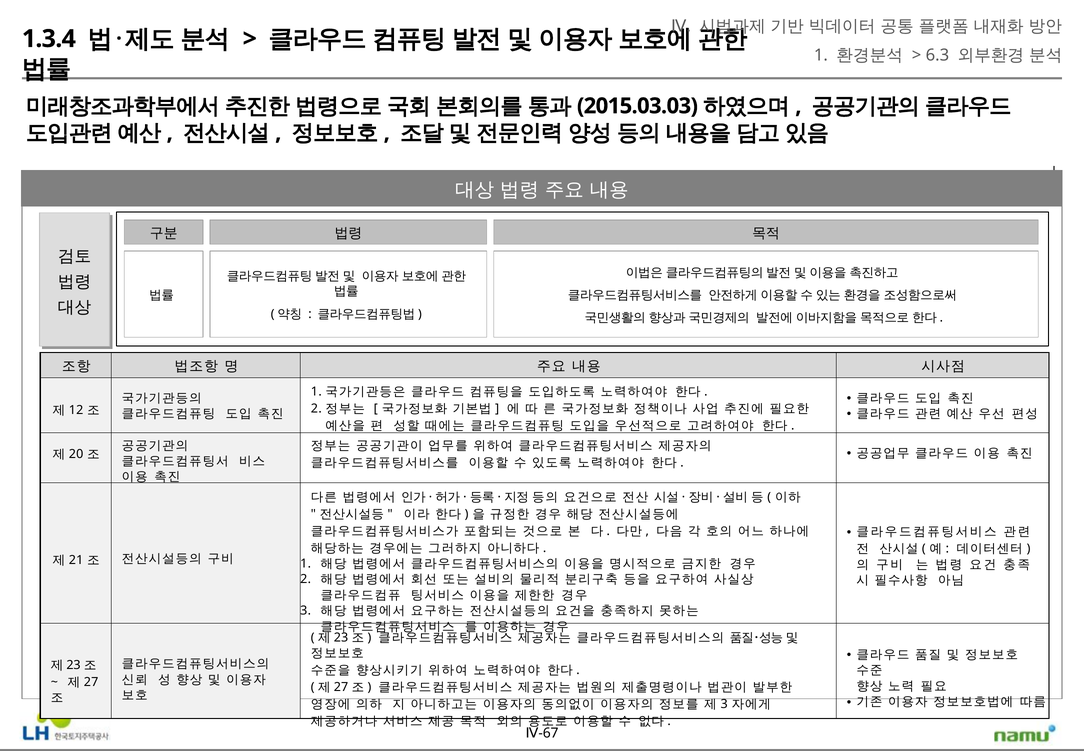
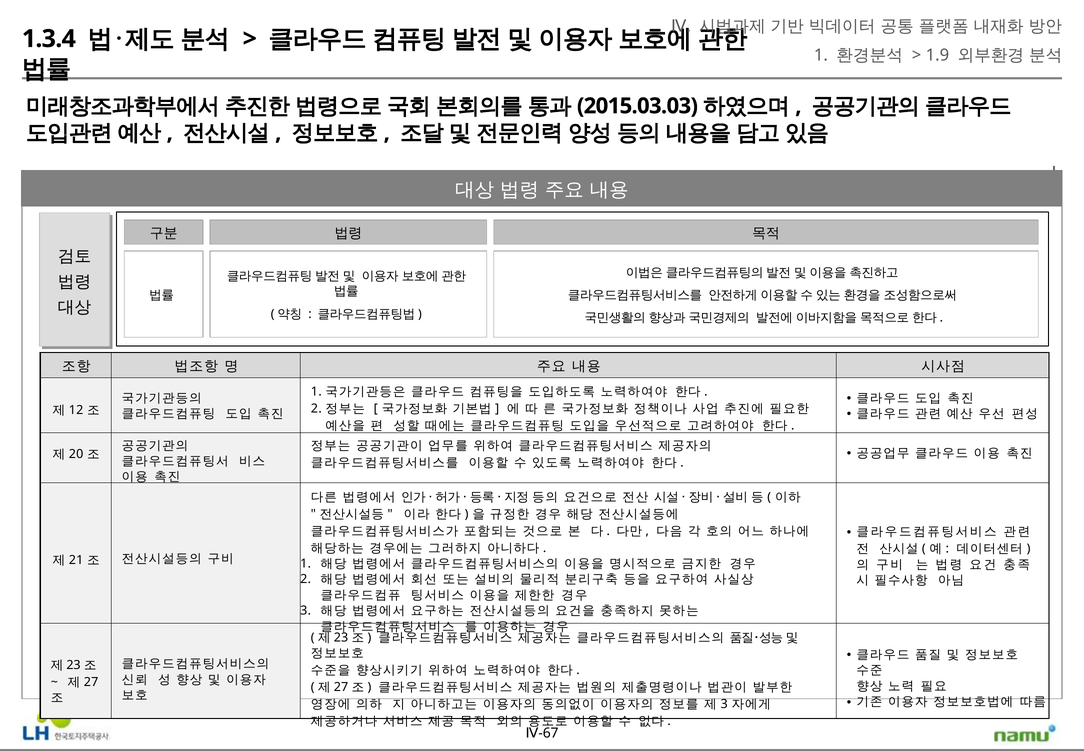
6.3: 6.3 -> 1.9
